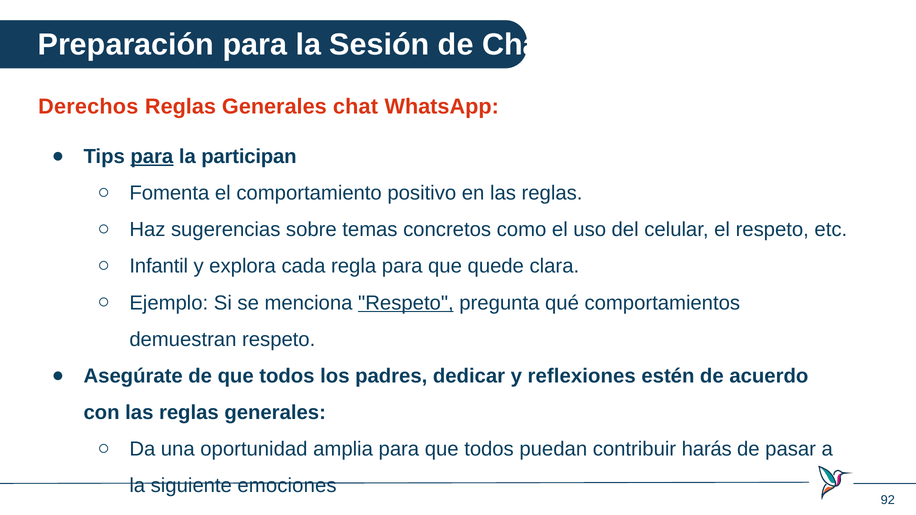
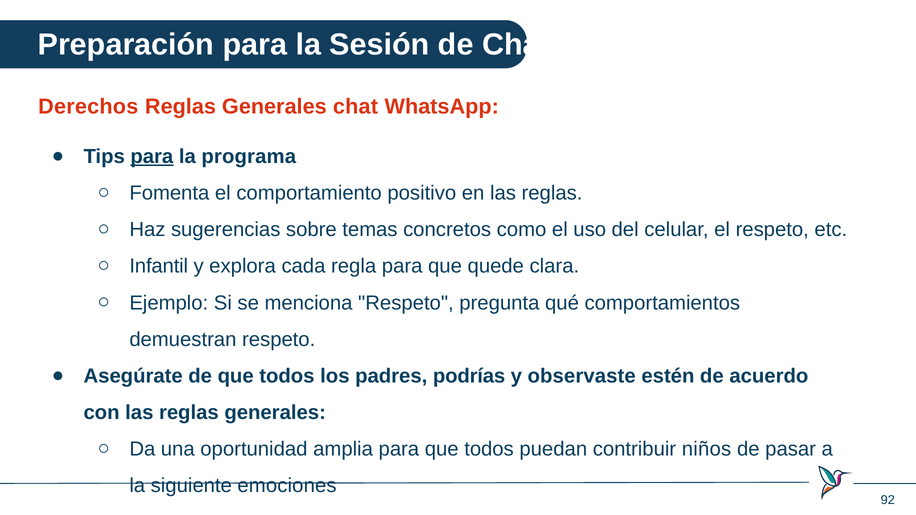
participan: participan -> programa
Respeto at (406, 303) underline: present -> none
dedicar: dedicar -> podrías
reflexiones: reflexiones -> observaste
harás: harás -> niños
